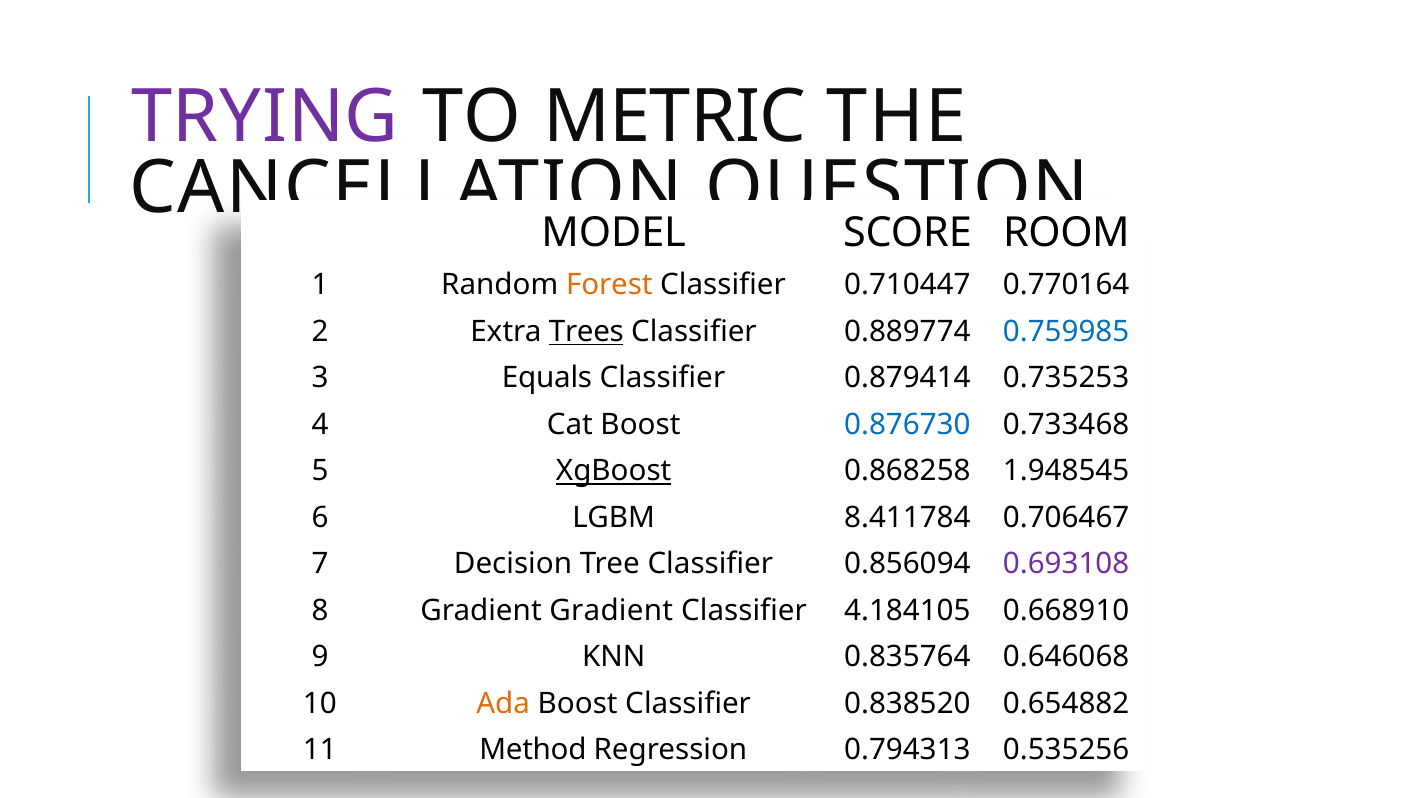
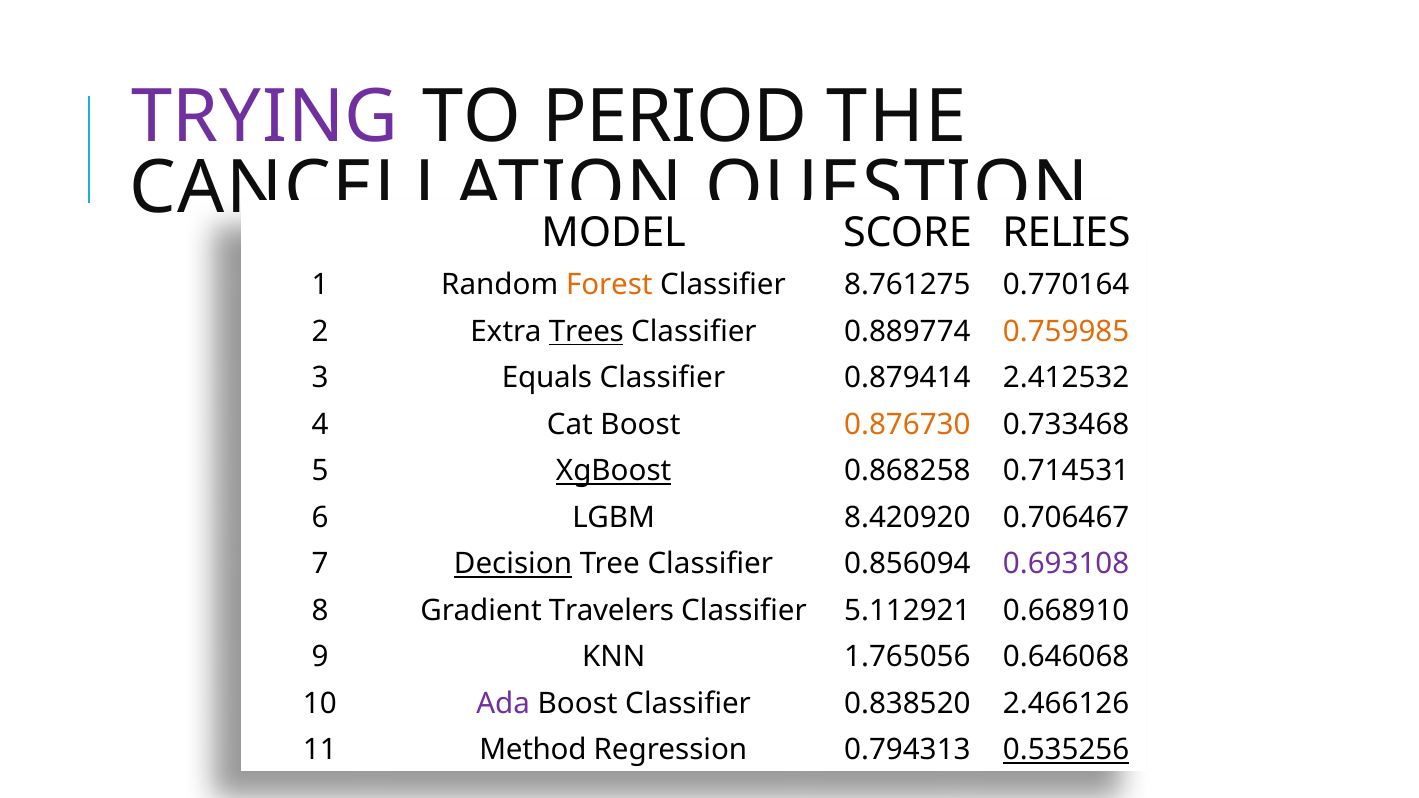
METRIC: METRIC -> PERIOD
ROOM: ROOM -> RELIES
0.710447: 0.710447 -> 8.761275
0.759985 colour: blue -> orange
0.735253: 0.735253 -> 2.412532
0.876730 colour: blue -> orange
1.948545: 1.948545 -> 0.714531
8.411784: 8.411784 -> 8.420920
Decision underline: none -> present
Gradient Gradient: Gradient -> Travelers
4.184105: 4.184105 -> 5.112921
0.835764: 0.835764 -> 1.765056
Ada colour: orange -> purple
0.654882: 0.654882 -> 2.466126
0.535256 underline: none -> present
